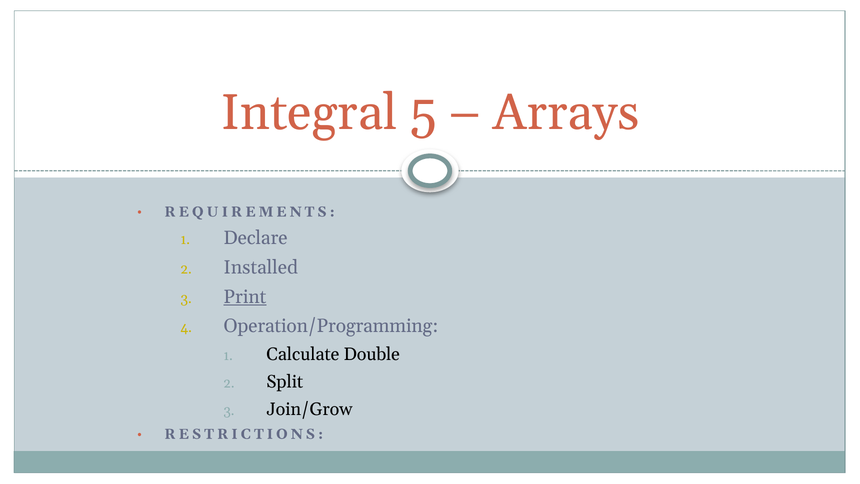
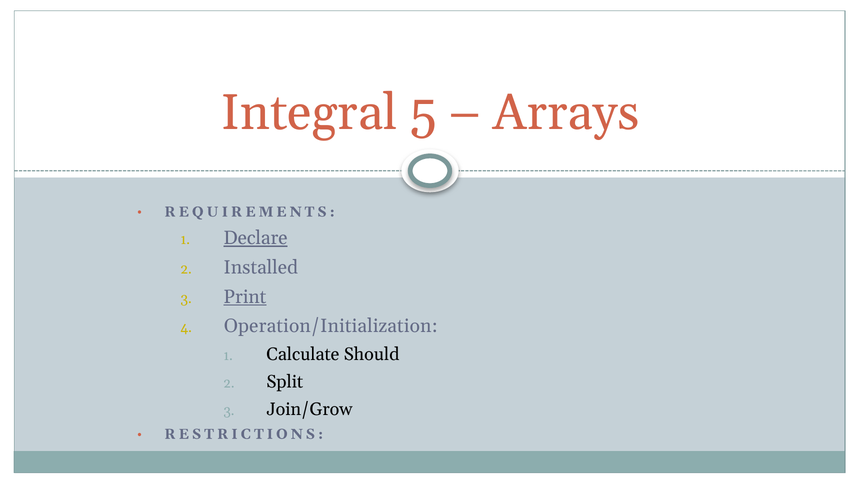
Declare underline: none -> present
Operation/Programming: Operation/Programming -> Operation/Initialization
Double: Double -> Should
